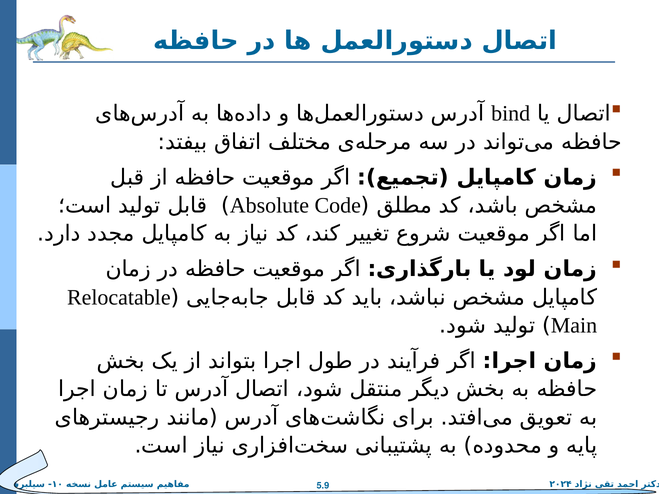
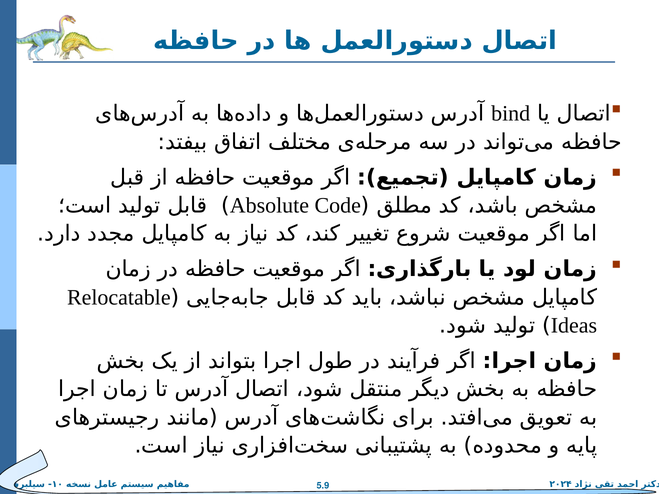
Main: Main -> Ideas
